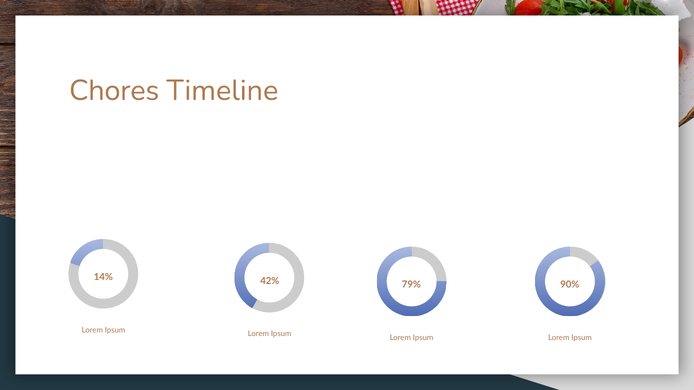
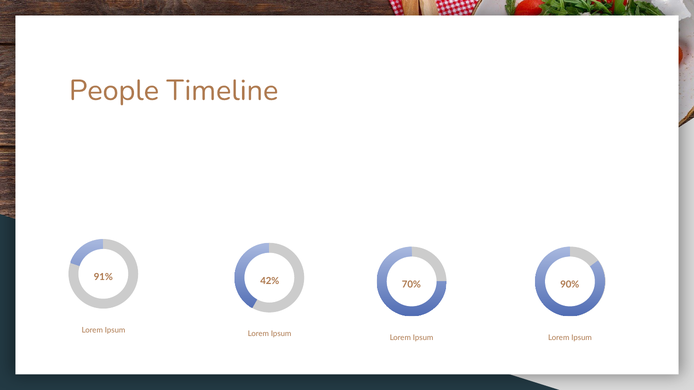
Chores: Chores -> People
14%: 14% -> 91%
79%: 79% -> 70%
